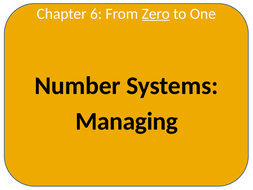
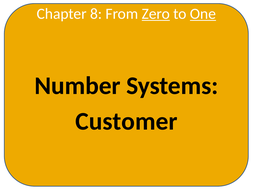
6: 6 -> 8
One underline: none -> present
Managing: Managing -> Customer
